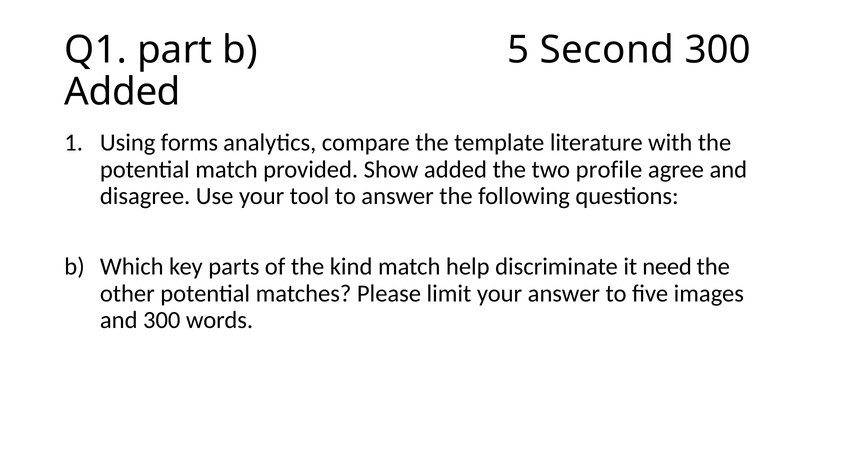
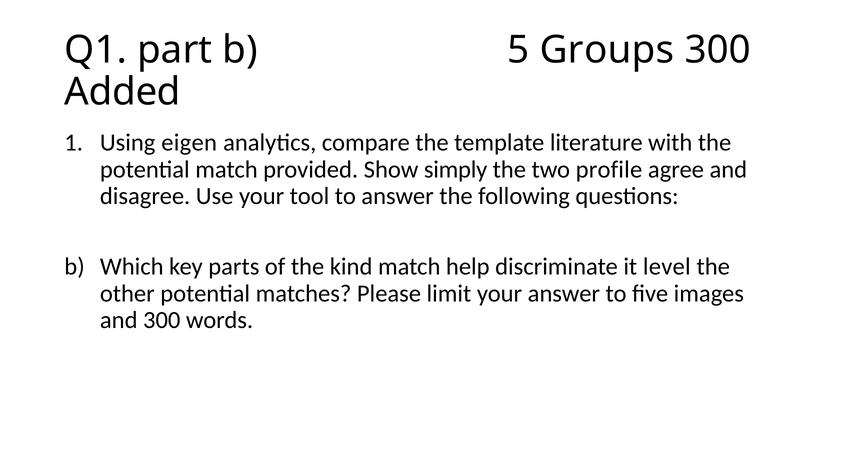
Second: Second -> Groups
forms: forms -> eigen
Show added: added -> simply
need: need -> level
